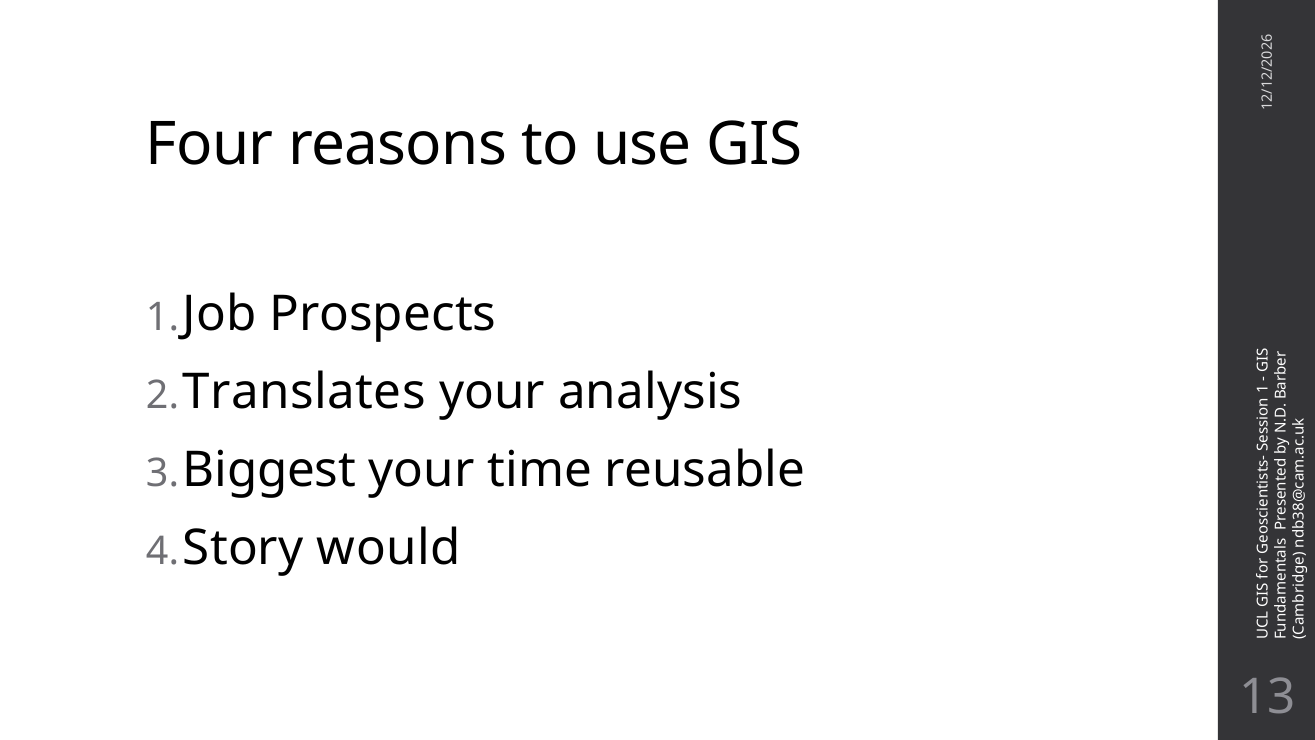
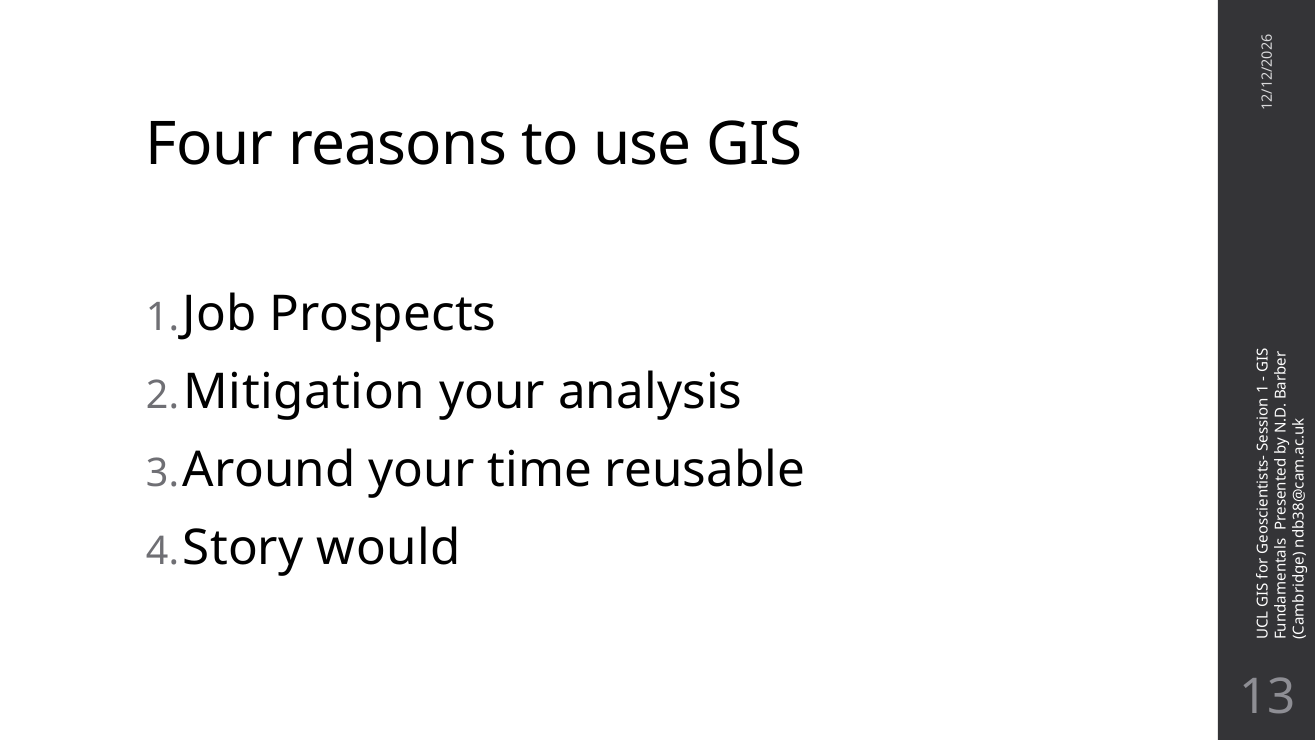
Translates: Translates -> Mitigation
Biggest: Biggest -> Around
